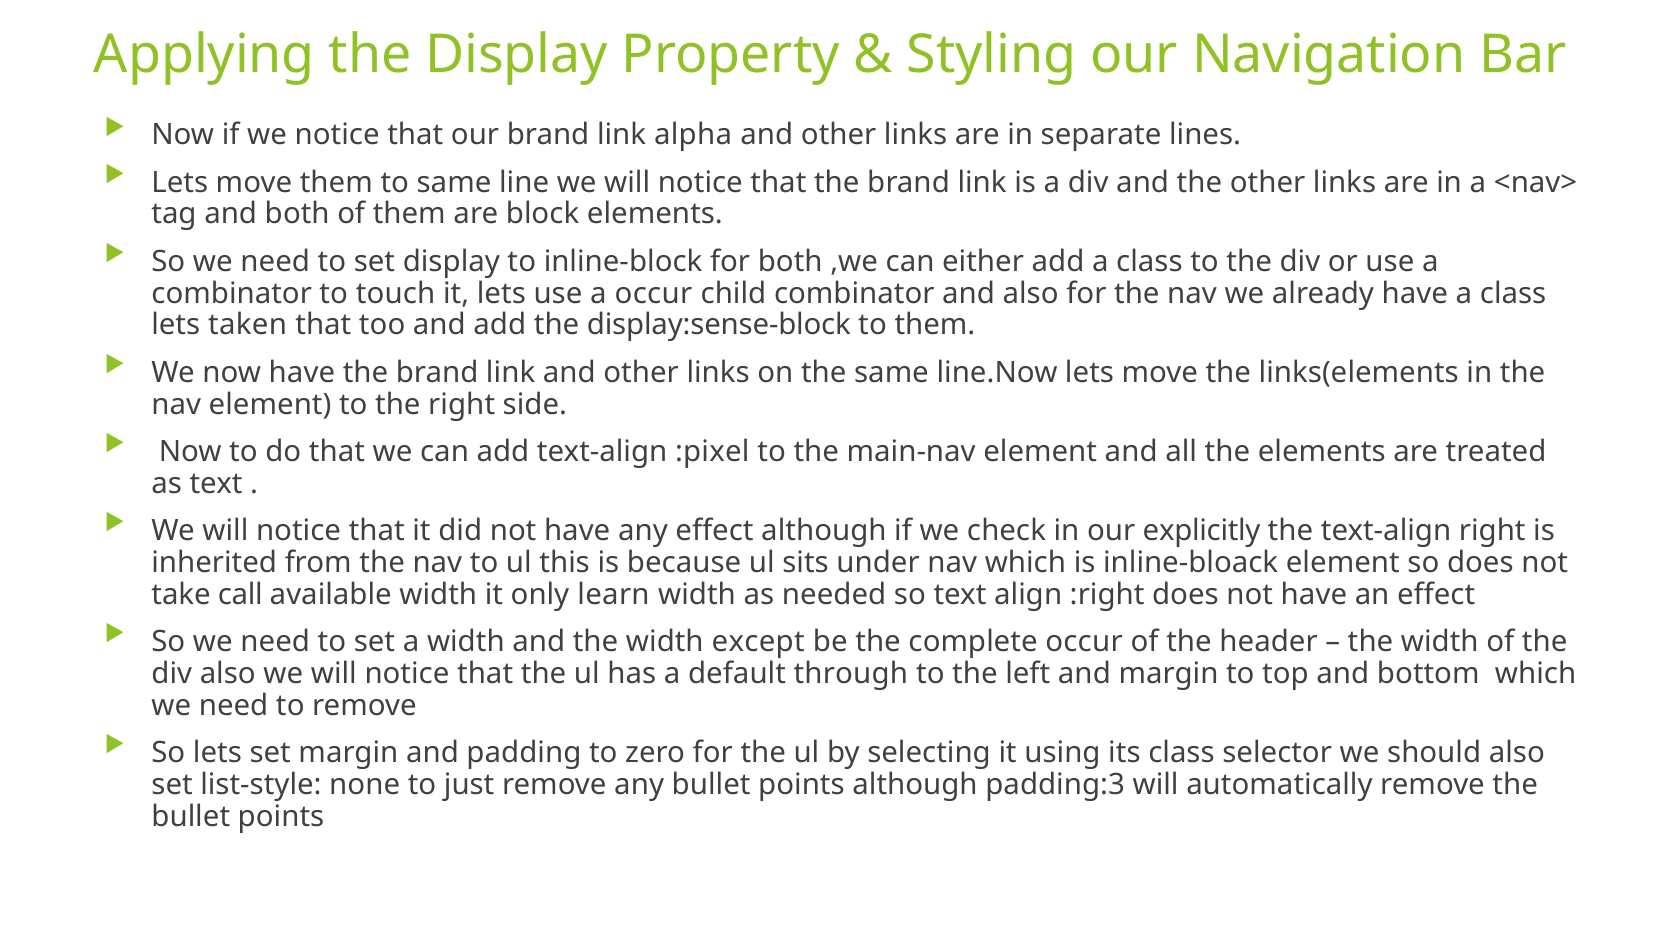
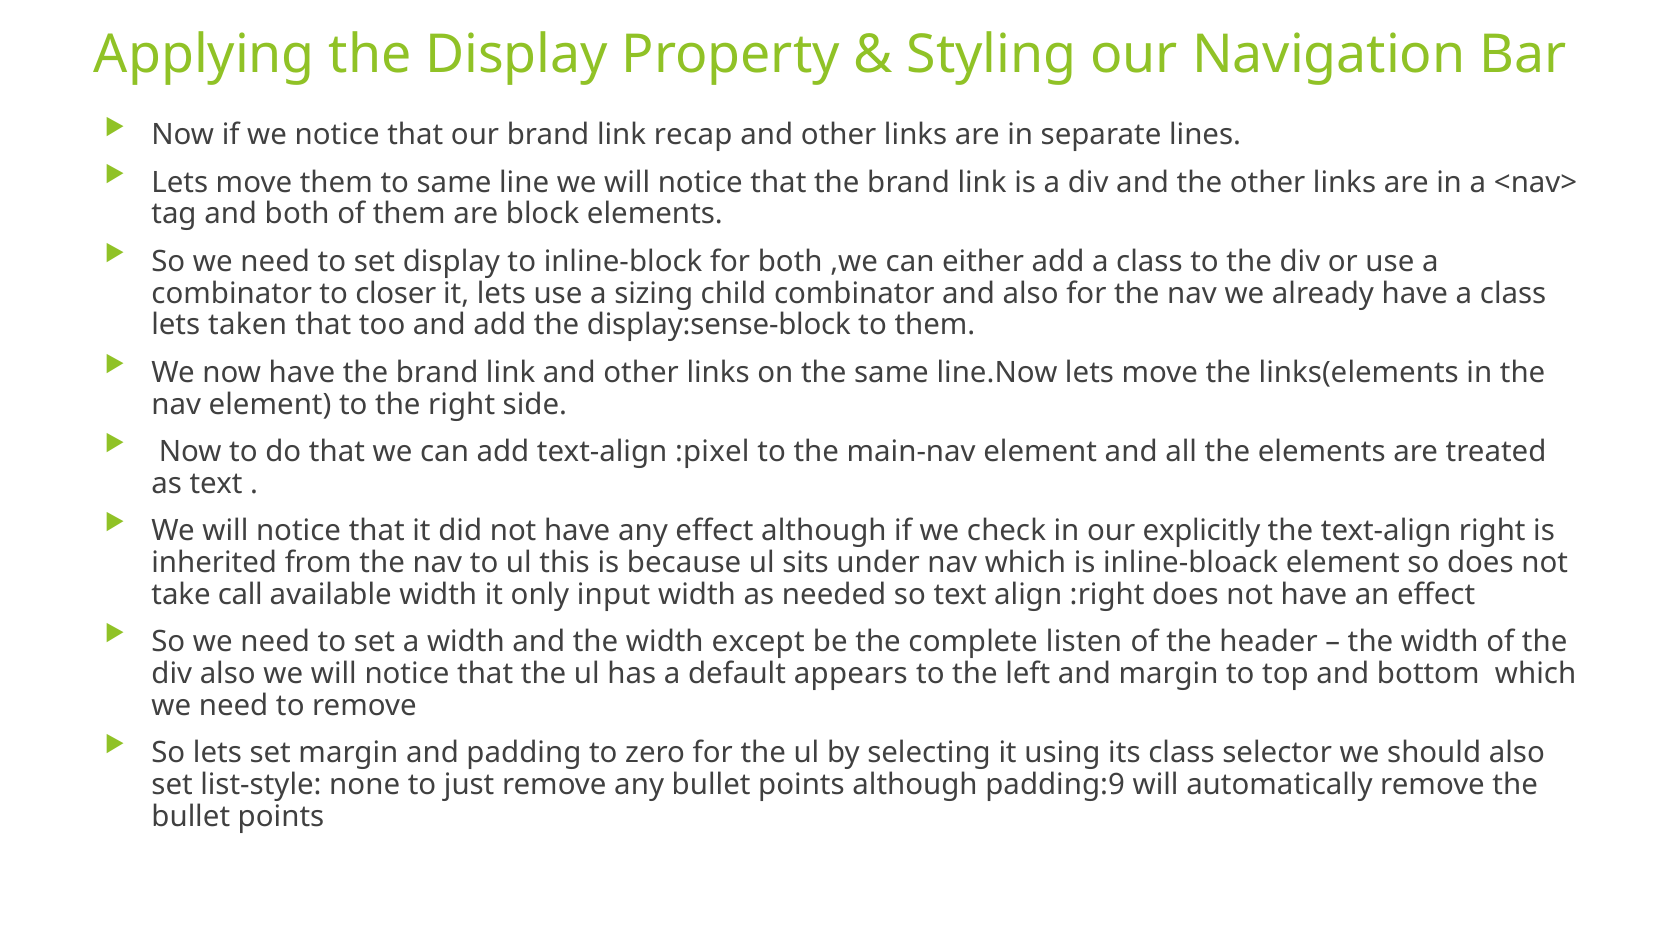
alpha: alpha -> recap
touch: touch -> closer
a occur: occur -> sizing
learn: learn -> input
complete occur: occur -> listen
through: through -> appears
padding:3: padding:3 -> padding:9
